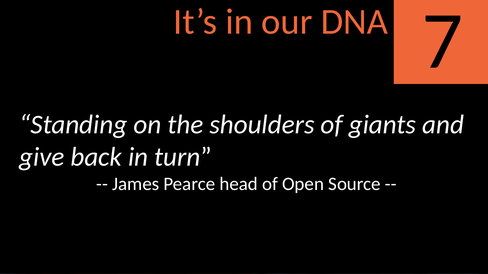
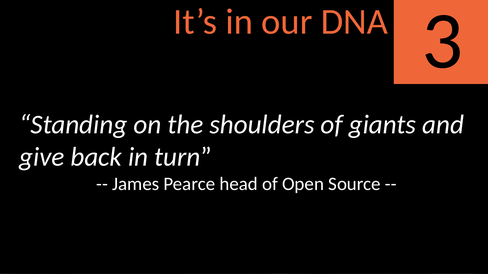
7: 7 -> 3
